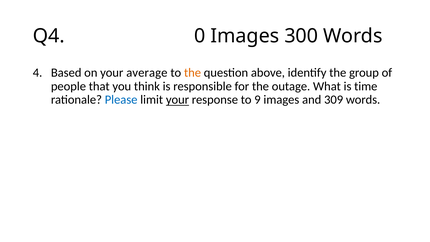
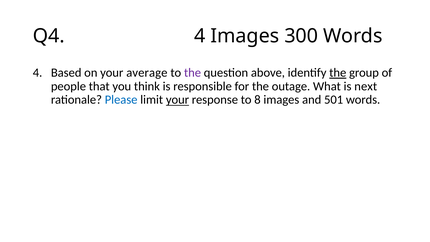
Q4 0: 0 -> 4
the at (193, 73) colour: orange -> purple
the at (338, 73) underline: none -> present
time: time -> next
9: 9 -> 8
309: 309 -> 501
